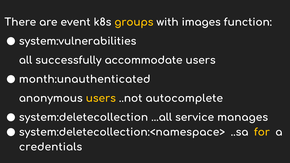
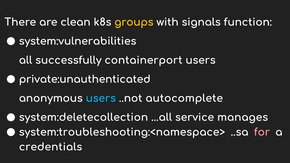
event: event -> clean
images: images -> signals
accommodate: accommodate -> containerport
month:unauthenticated: month:unauthenticated -> private:unauthenticated
users at (101, 98) colour: yellow -> light blue
system:deletecollection:<namespace>: system:deletecollection:<namespace> -> system:troubleshooting:<namespace>
for colour: yellow -> pink
